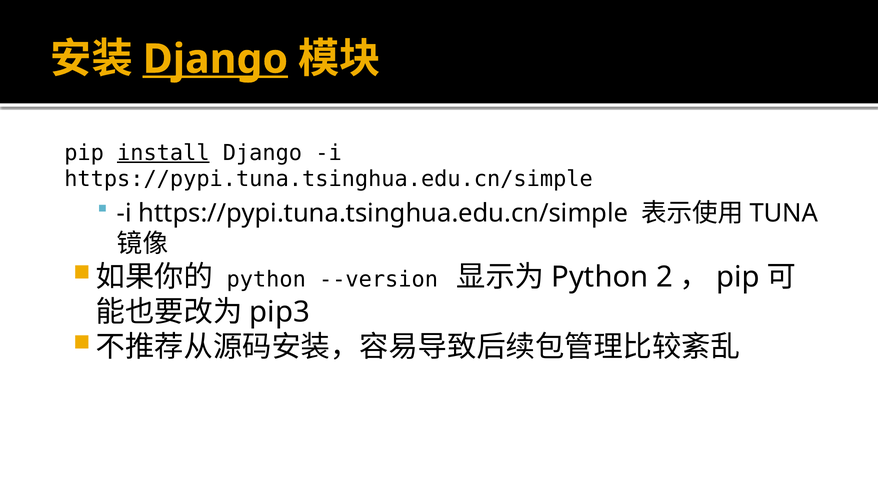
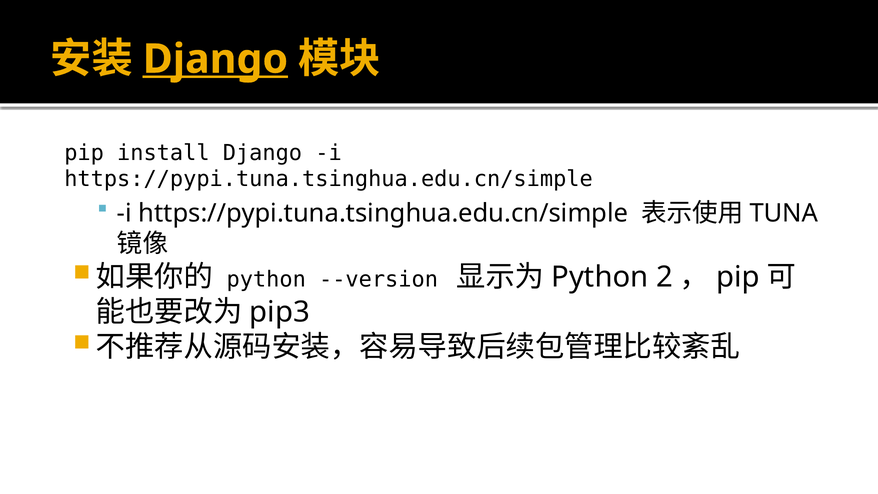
install underline: present -> none
